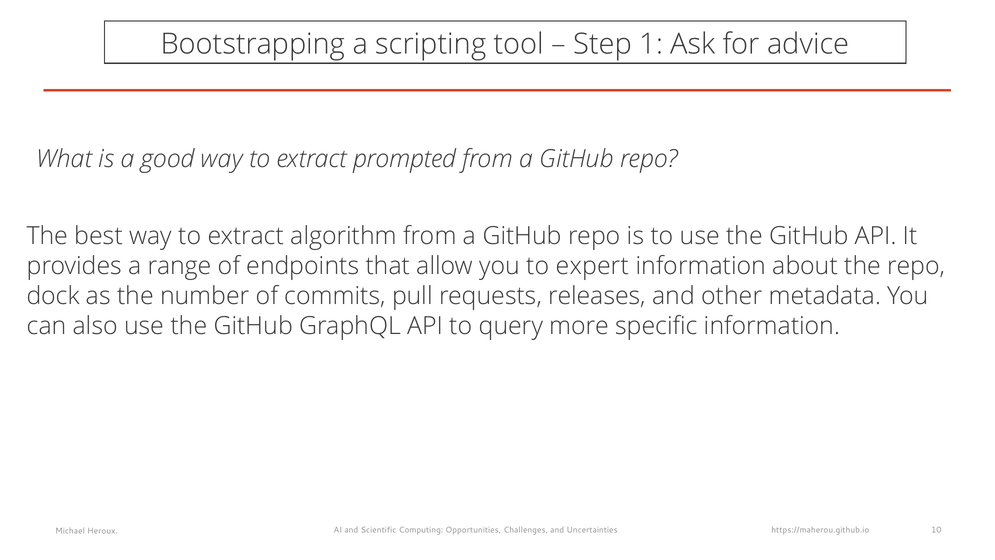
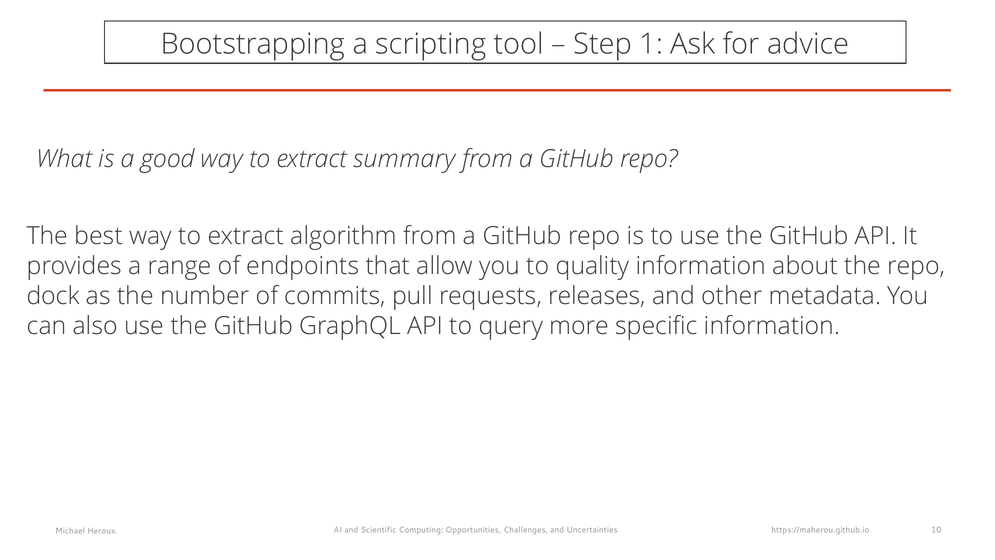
prompted: prompted -> summary
expert: expert -> quality
